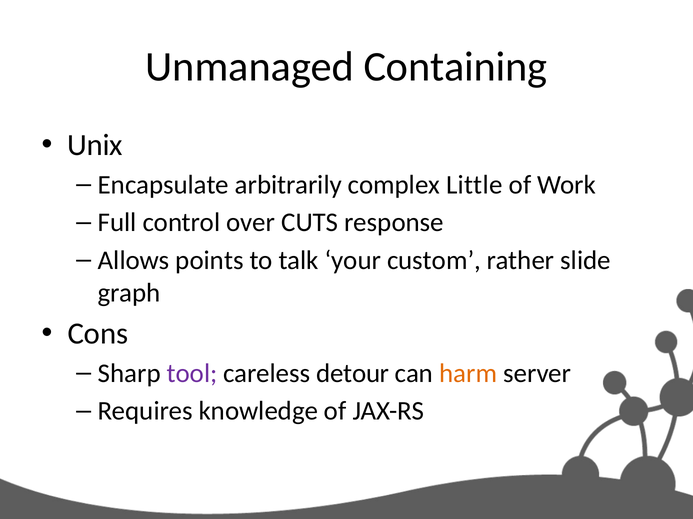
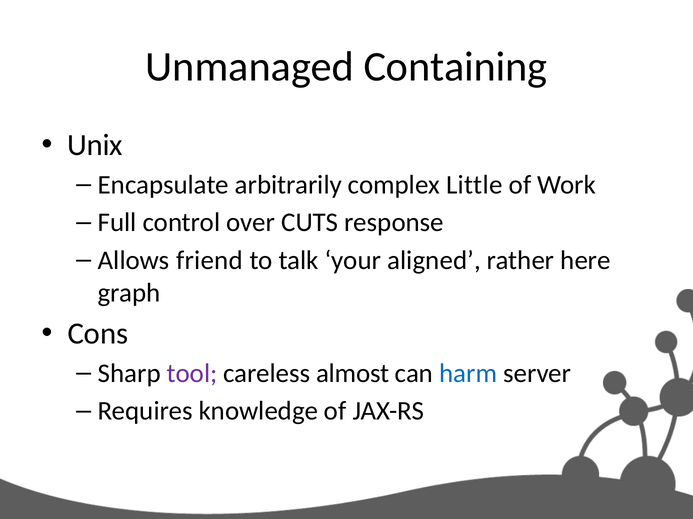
points: points -> friend
custom: custom -> aligned
slide: slide -> here
detour: detour -> almost
harm colour: orange -> blue
